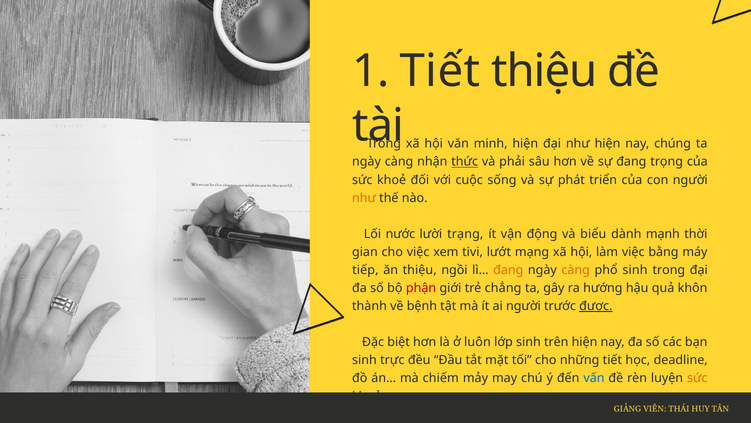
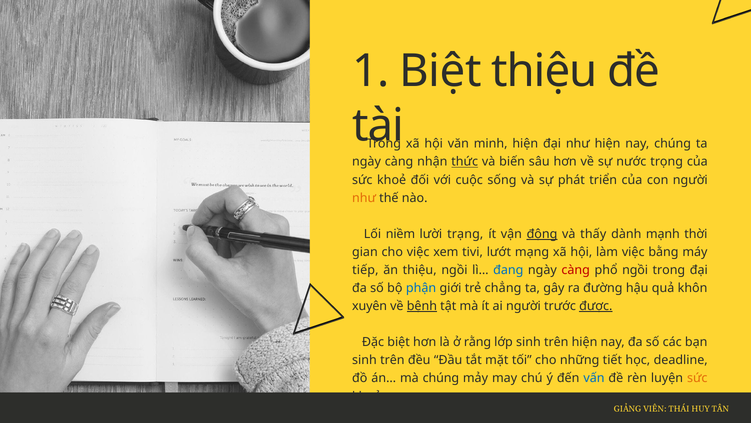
1 Tiết: Tiết -> Biệt
phải: phải -> biến
sự đang: đang -> nước
nước: nước -> niềm
động underline: none -> present
biểu: biểu -> thấy
đang at (508, 270) colour: orange -> blue
càng at (576, 270) colour: orange -> red
phổ sinh: sinh -> ngồi
phận colour: red -> blue
hướng: hướng -> đường
thành: thành -> xuyên
bệnh underline: none -> present
luôn: luôn -> rằng
trực at (392, 360): trực -> trên
mà chiếm: chiếm -> chúng
